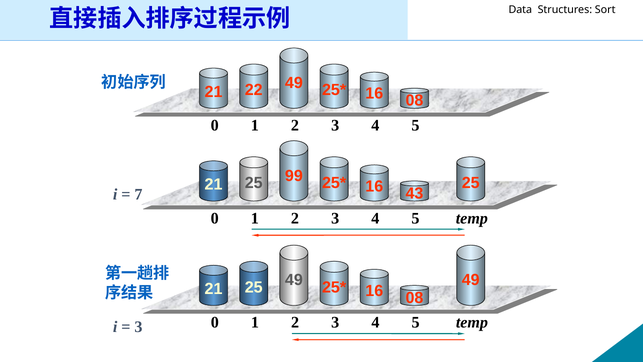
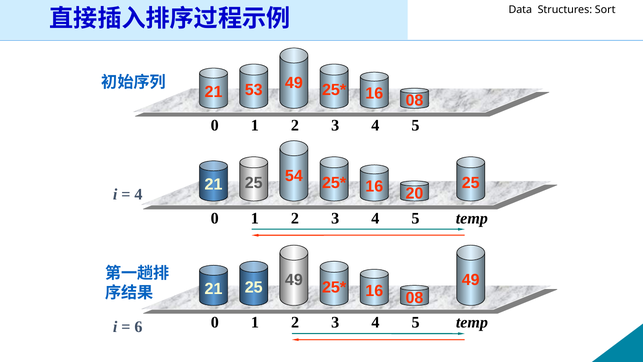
22: 22 -> 53
99: 99 -> 54
43: 43 -> 20
7 at (138, 194): 7 -> 4
3 at (138, 327): 3 -> 6
